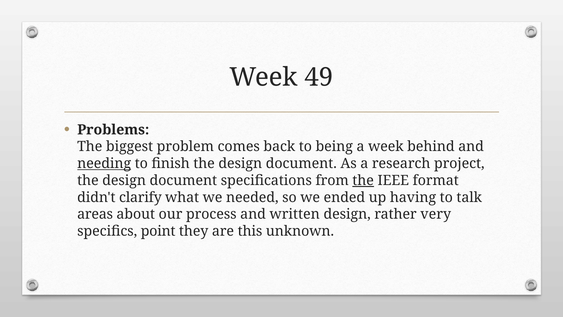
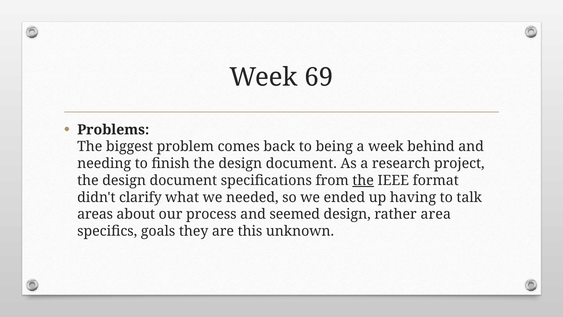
49: 49 -> 69
needing underline: present -> none
written: written -> seemed
very: very -> area
point: point -> goals
